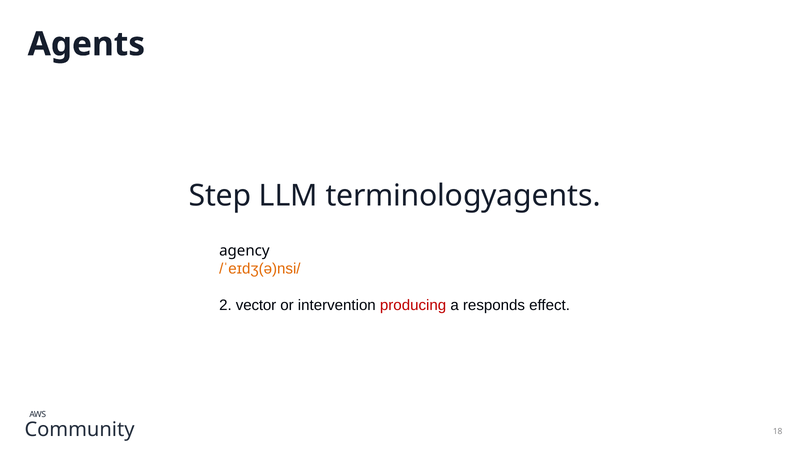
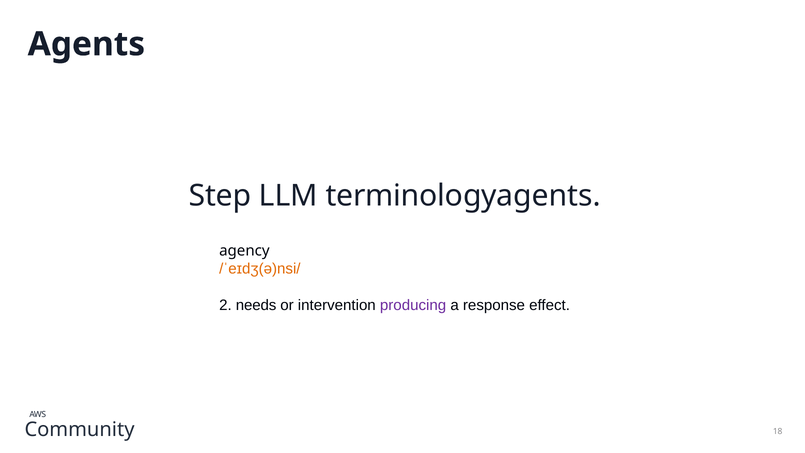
vector: vector -> needs
producing colour: red -> purple
responds: responds -> response
